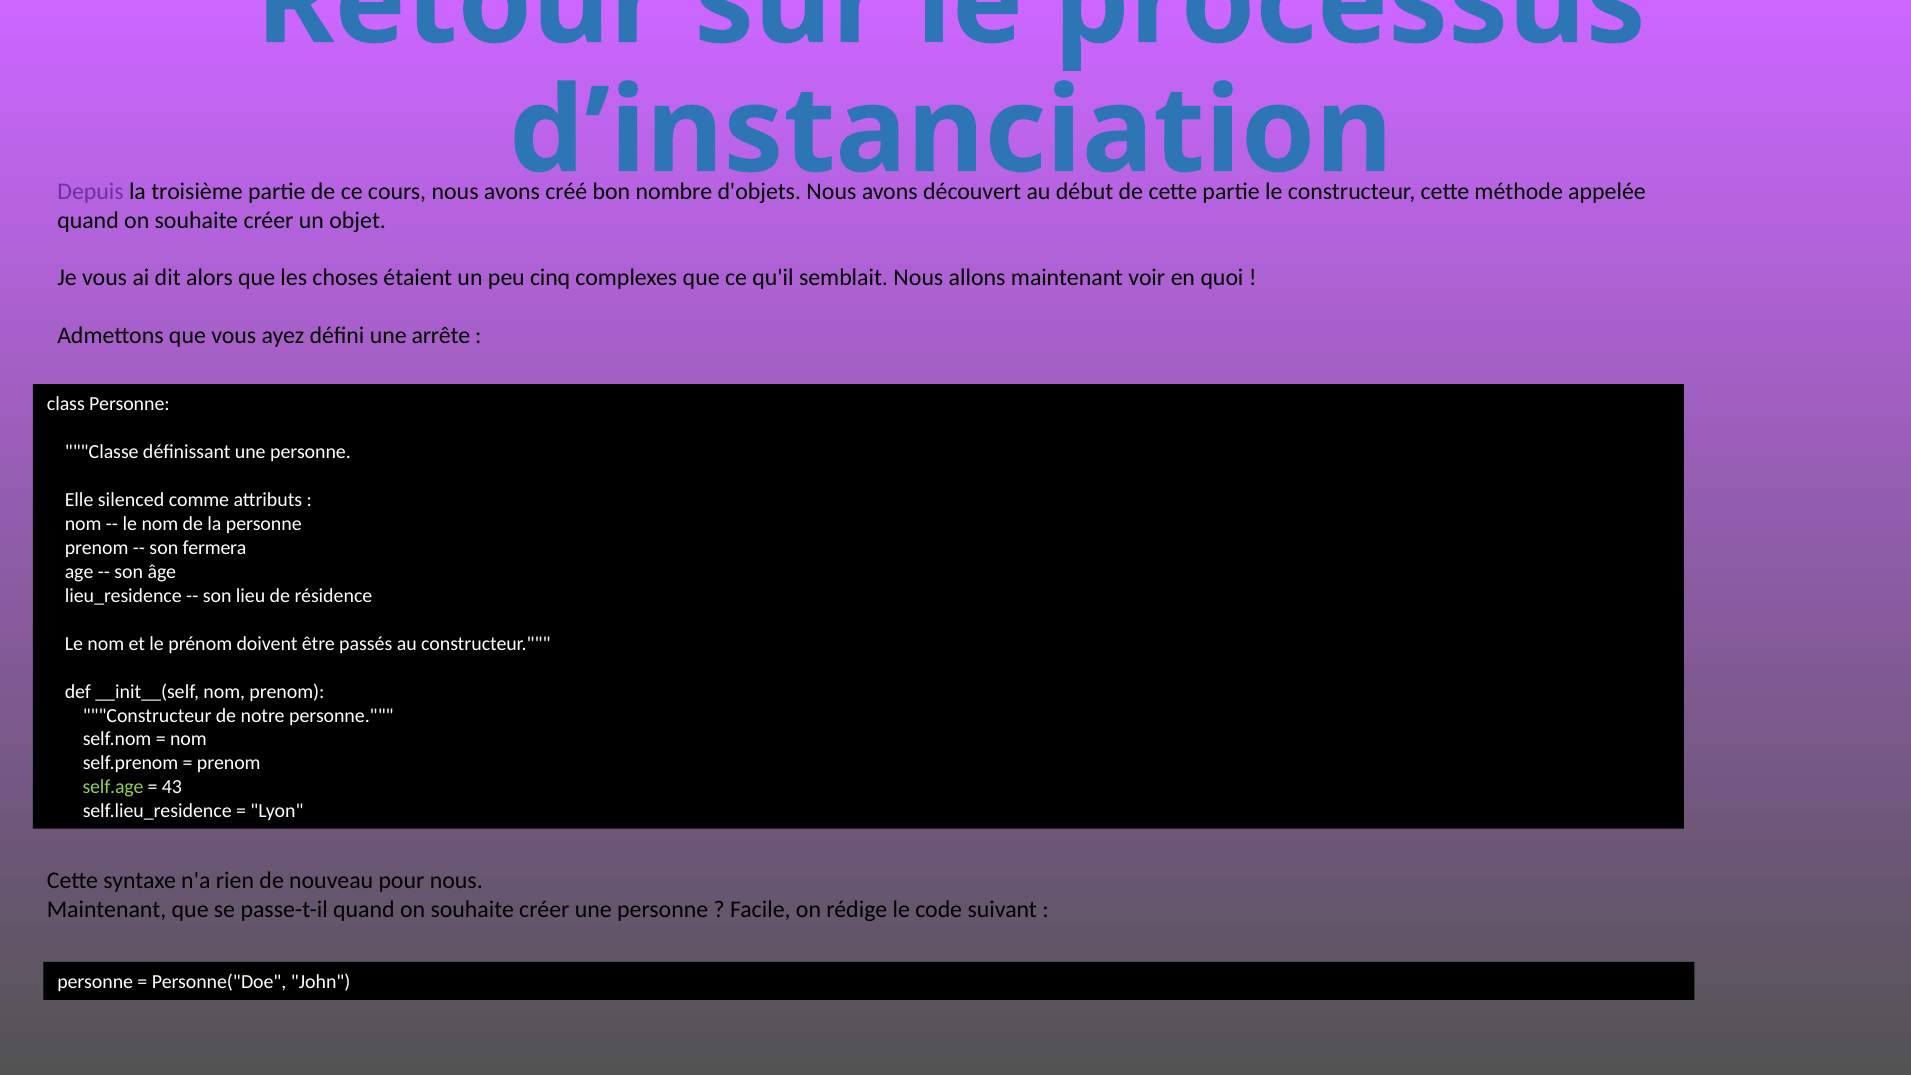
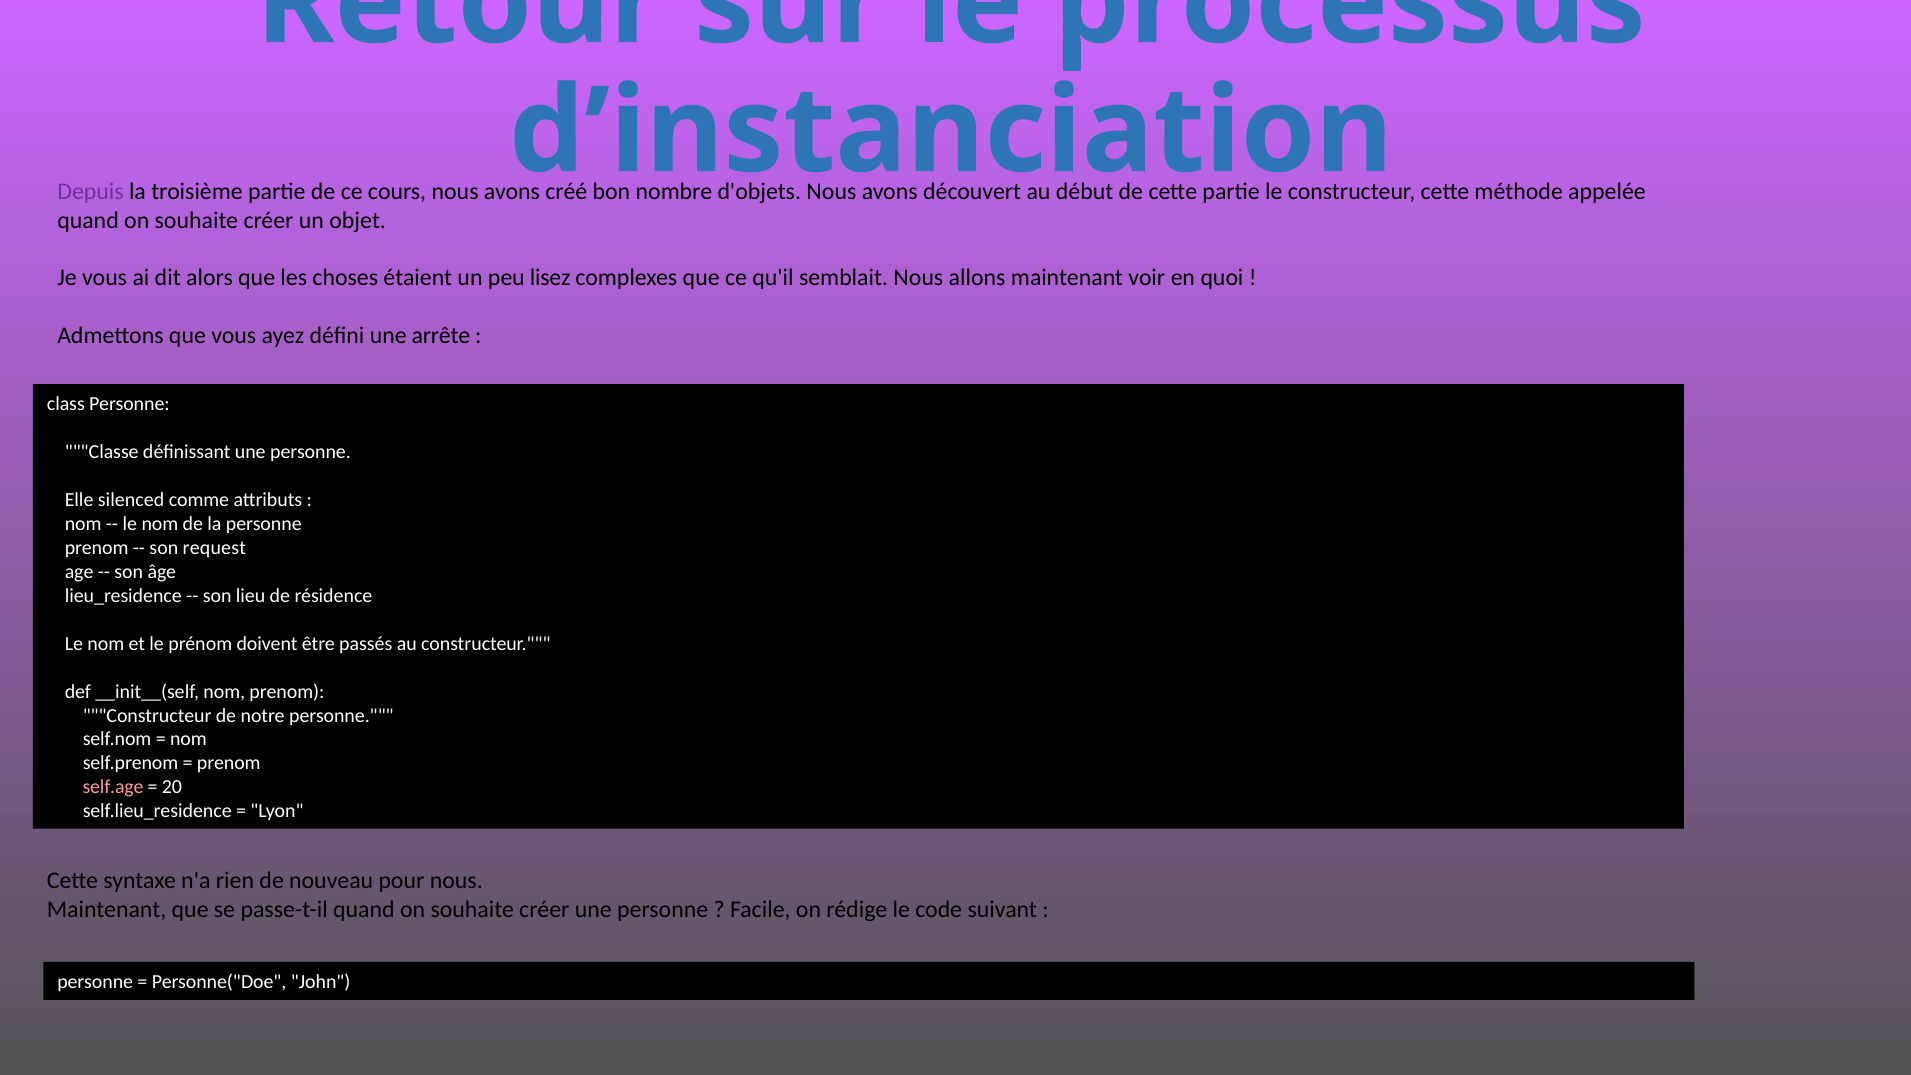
cinq: cinq -> lisez
fermera: fermera -> request
self.age colour: light green -> pink
43: 43 -> 20
